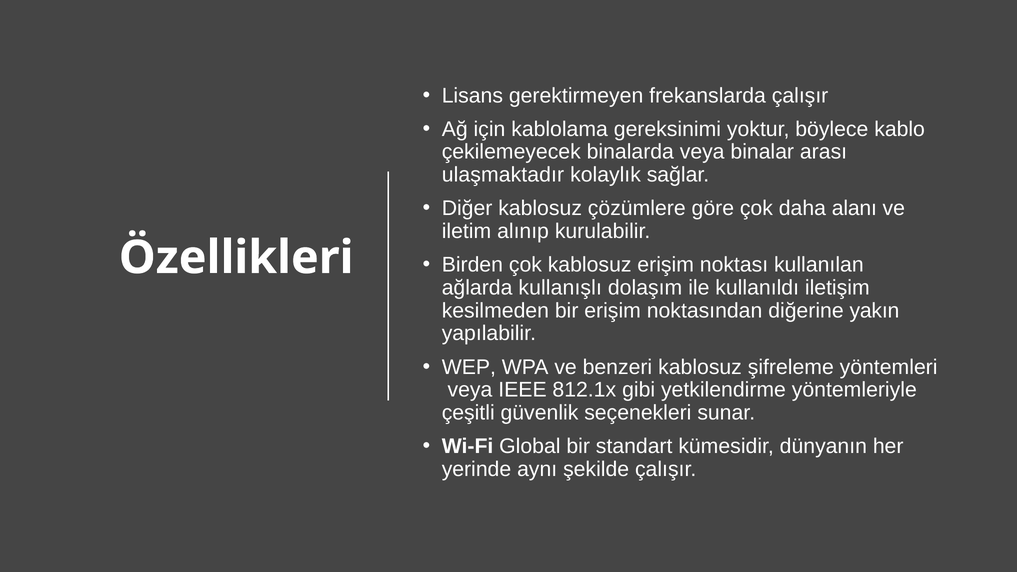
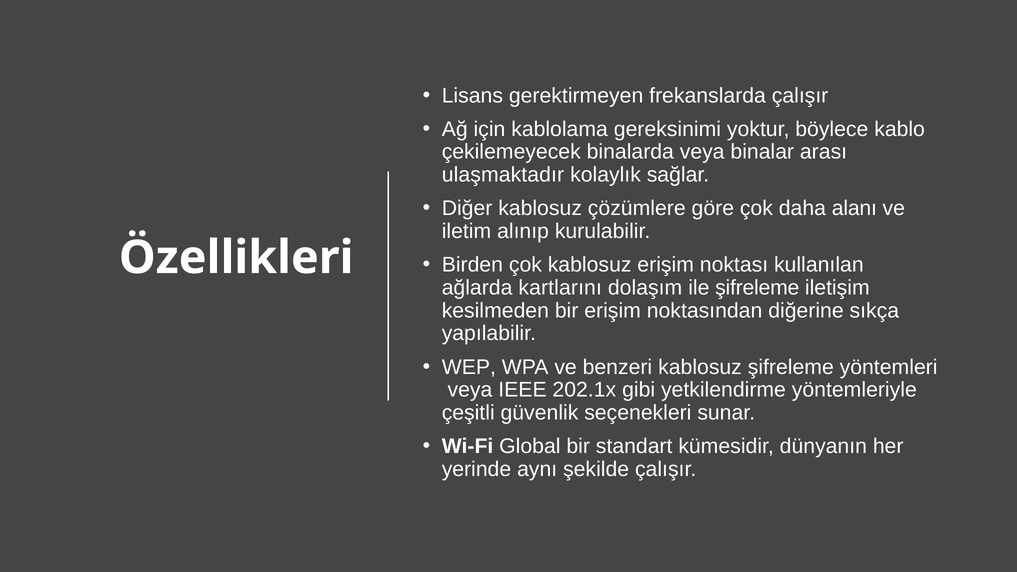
kullanışlı: kullanışlı -> kartlarını
ile kullanıldı: kullanıldı -> şifreleme
yakın: yakın -> sıkça
812.1x: 812.1x -> 202.1x
